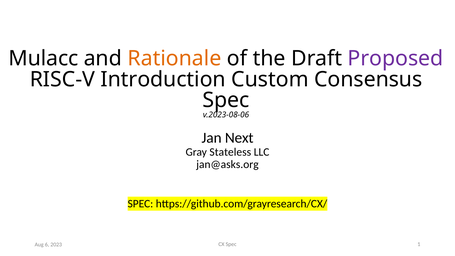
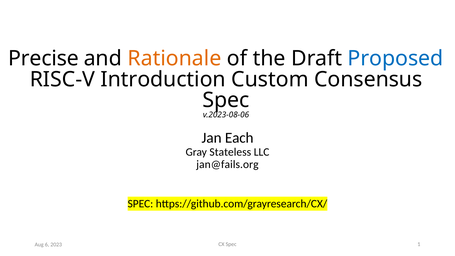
Mulacc: Mulacc -> Precise
Proposed colour: purple -> blue
Next: Next -> Each
jan@asks.org: jan@asks.org -> jan@fails.org
